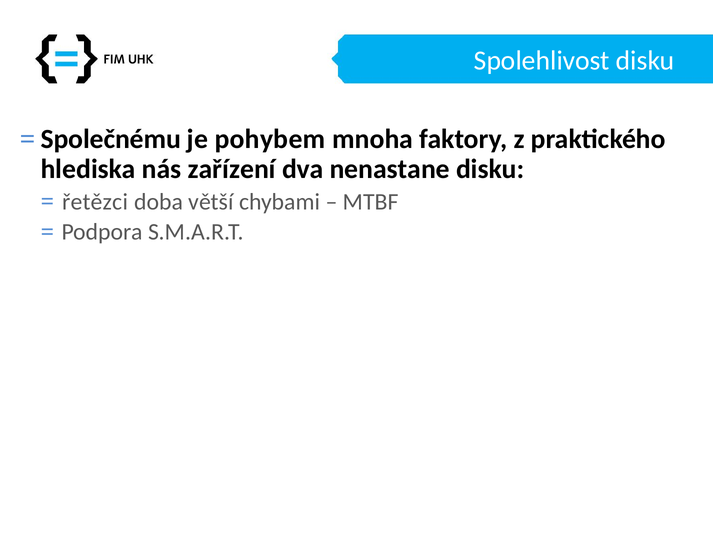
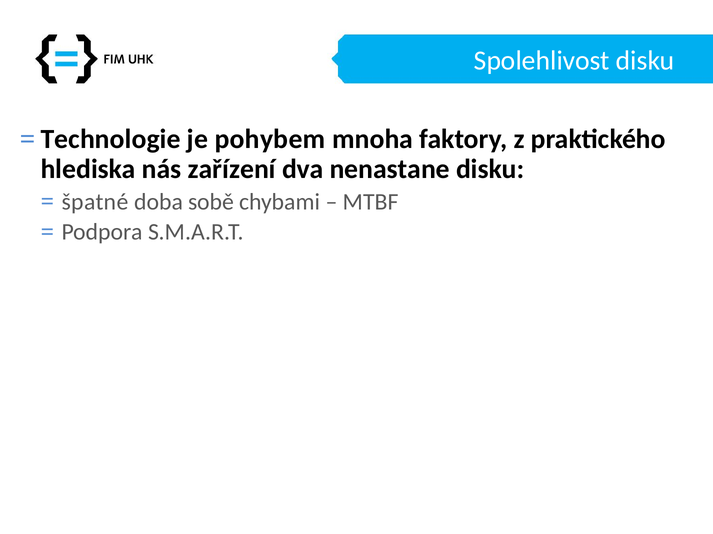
Společnému: Společnému -> Technologie
řetězci: řetězci -> špatné
větší: větší -> sobě
